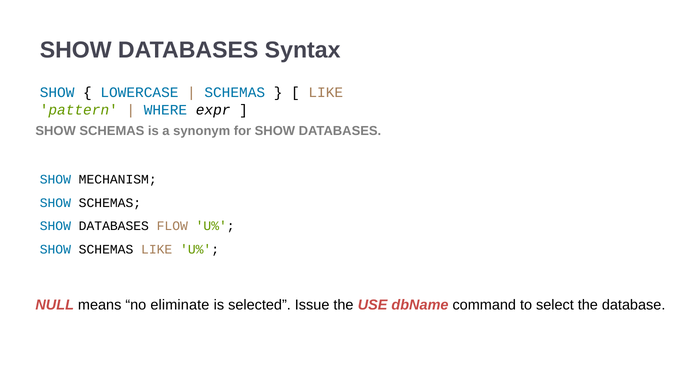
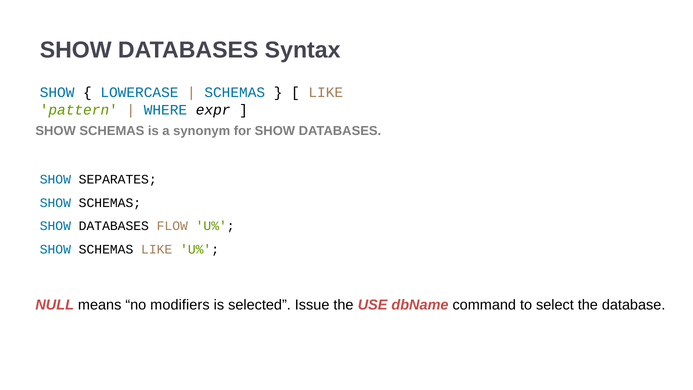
MECHANISM: MECHANISM -> SEPARATES
eliminate: eliminate -> modifiers
